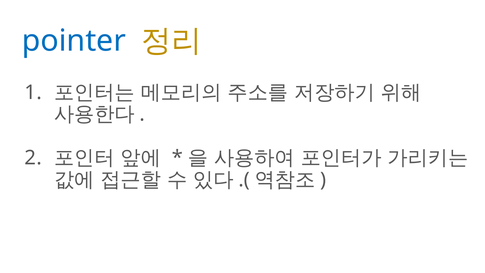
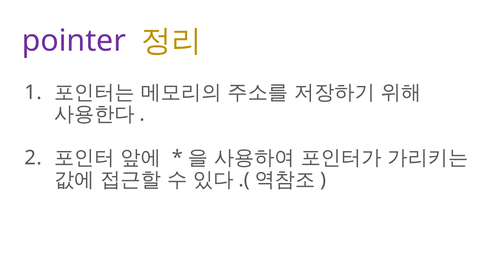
pointer colour: blue -> purple
